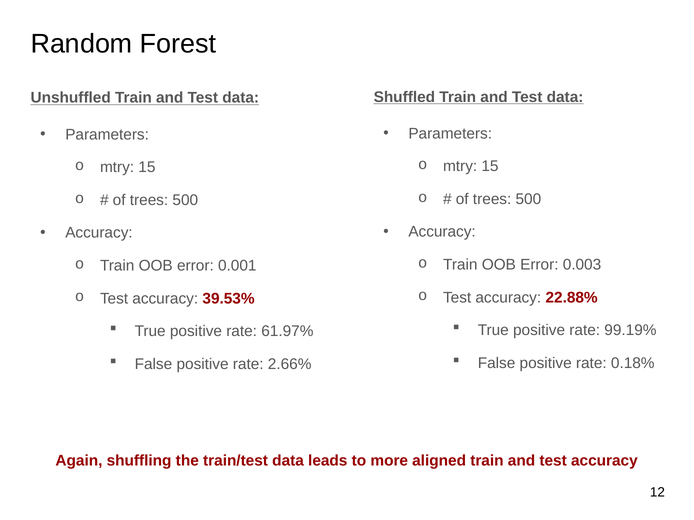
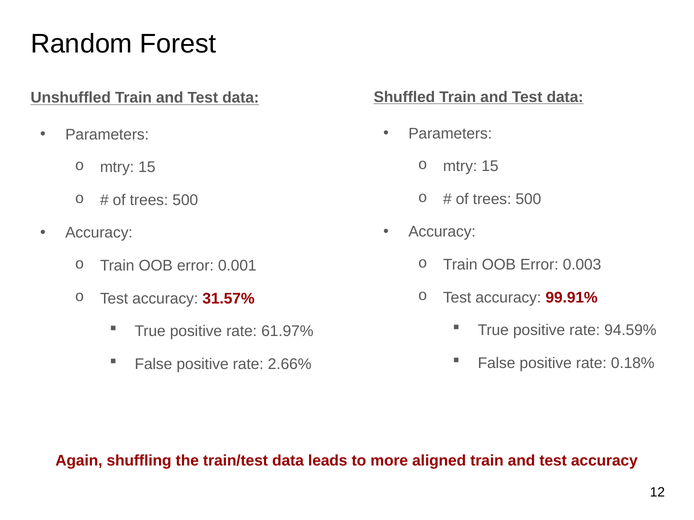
22.88%: 22.88% -> 99.91%
39.53%: 39.53% -> 31.57%
99.19%: 99.19% -> 94.59%
